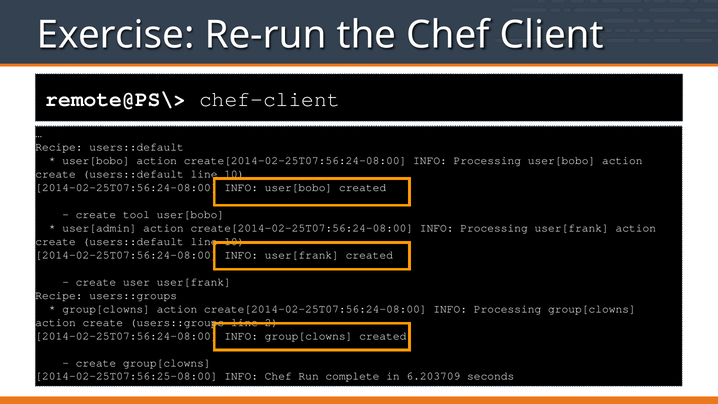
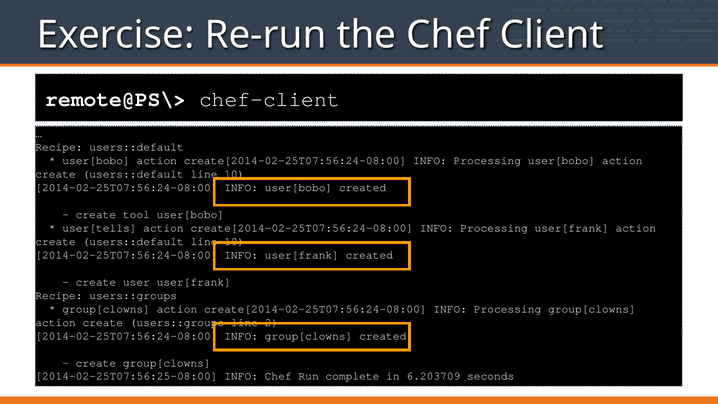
user[admin: user[admin -> user[tells
